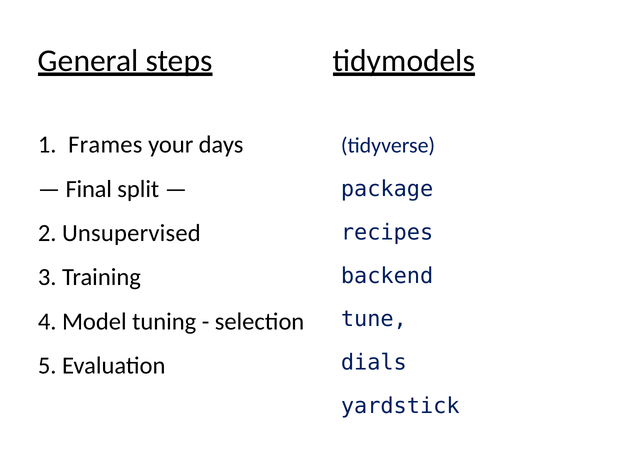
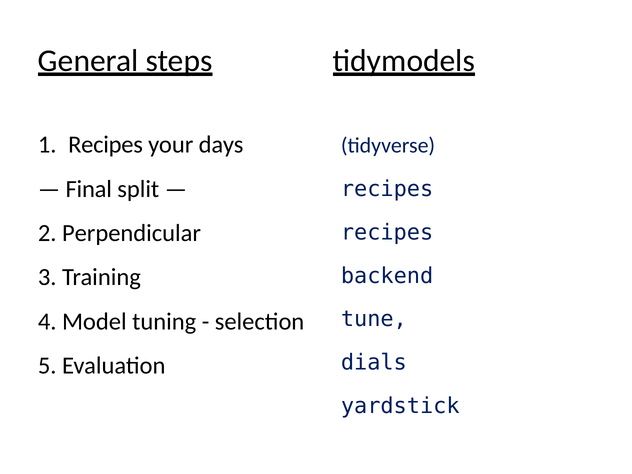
Frames at (105, 145): Frames -> Recipes
package at (387, 189): package -> recipes
Unsupervised: Unsupervised -> Perpendicular
